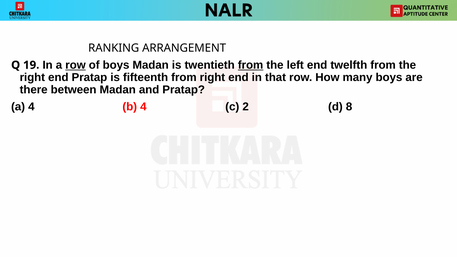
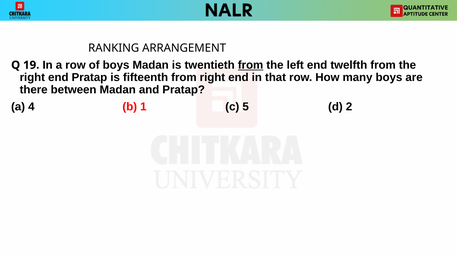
row at (75, 65) underline: present -> none
b 4: 4 -> 1
2: 2 -> 5
8: 8 -> 2
